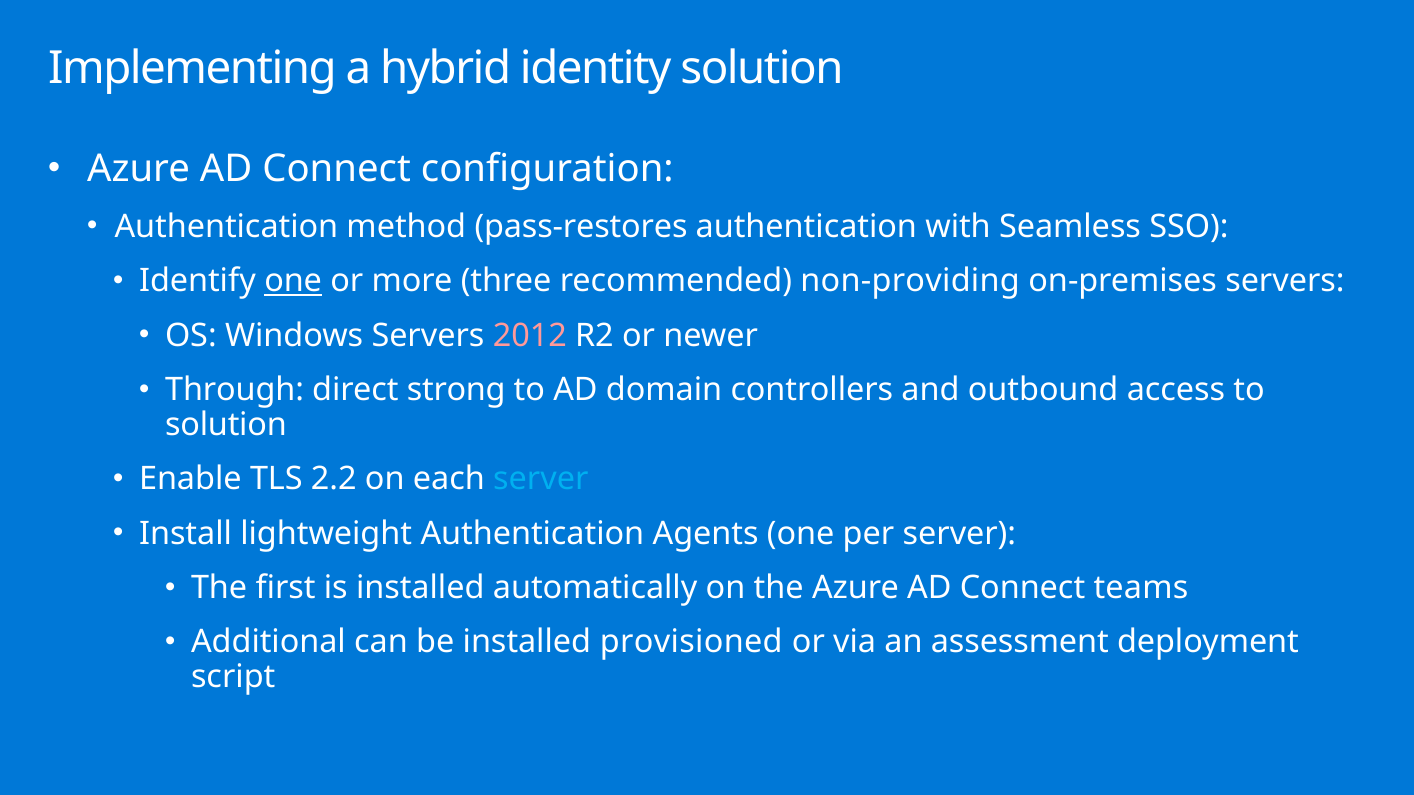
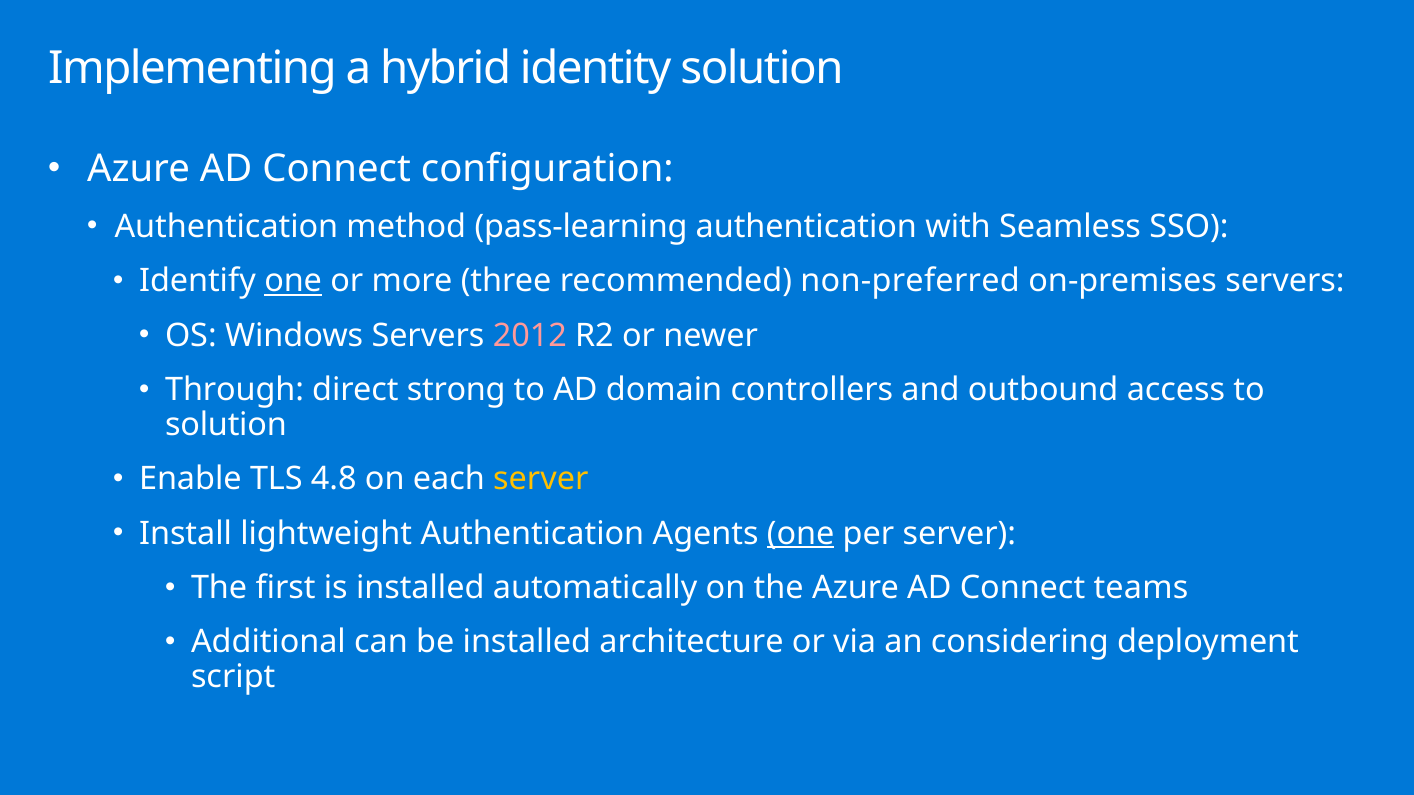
pass-restores: pass-restores -> pass-learning
non-providing: non-providing -> non-preferred
2.2: 2.2 -> 4.8
server at (541, 479) colour: light blue -> yellow
one at (801, 534) underline: none -> present
provisioned: provisioned -> architecture
assessment: assessment -> considering
